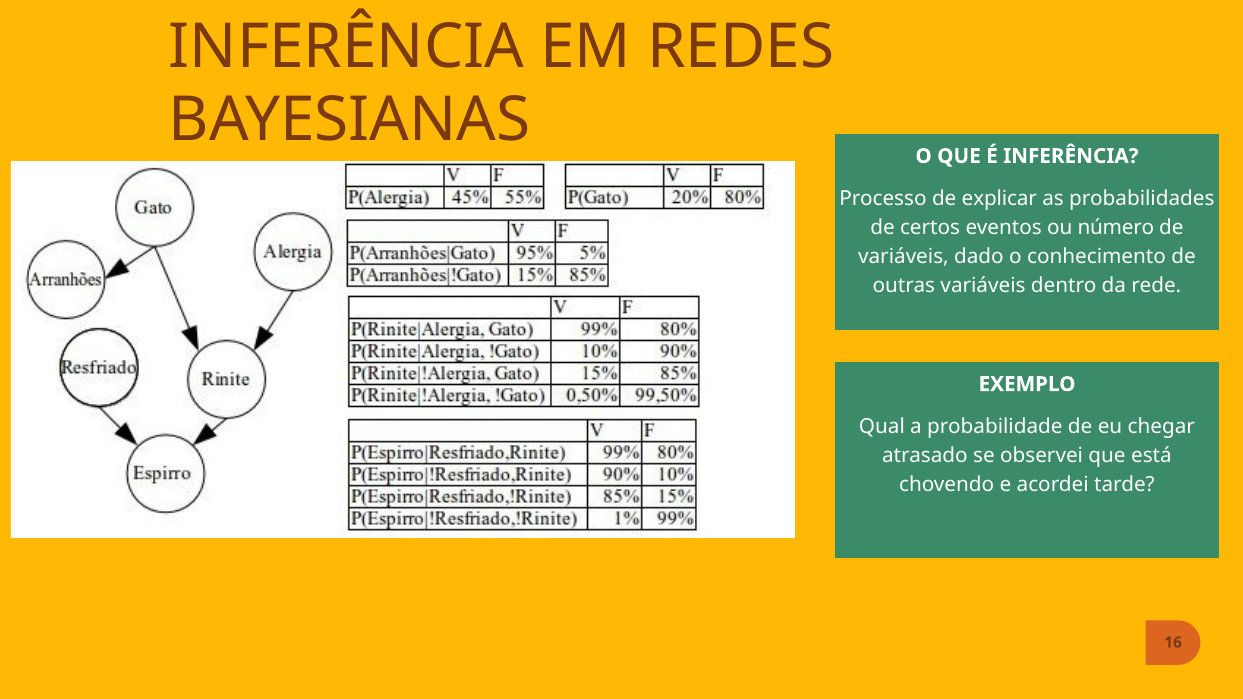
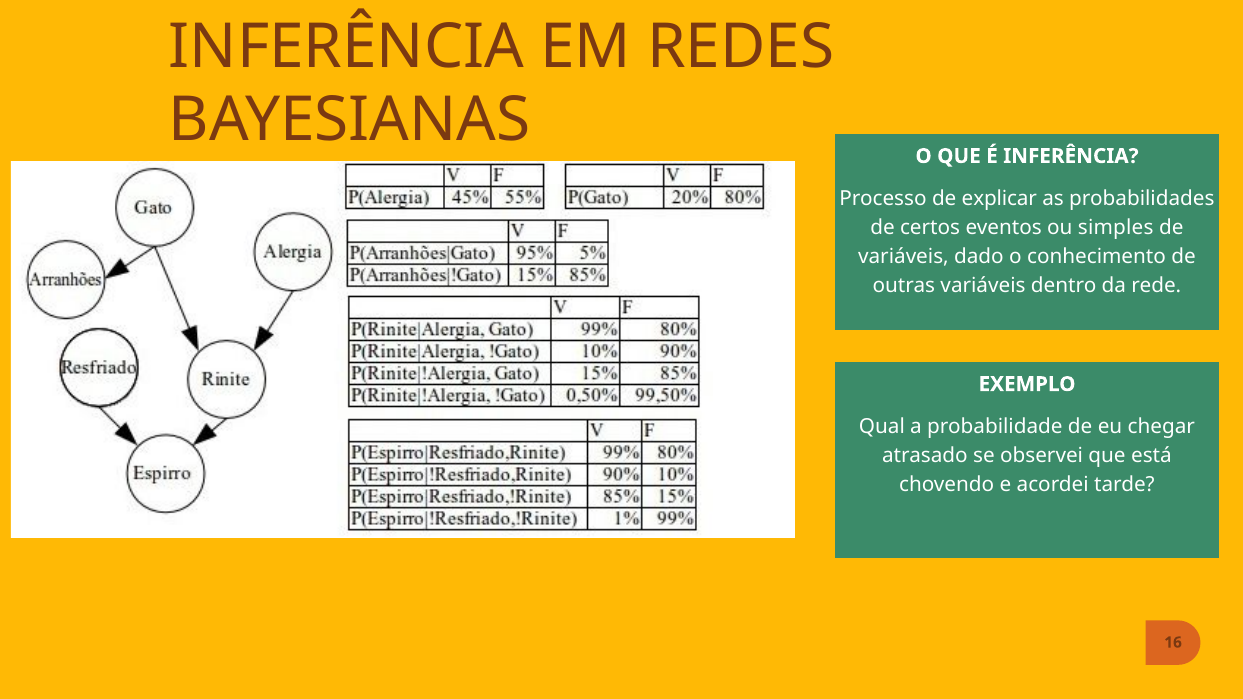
número: número -> simples
